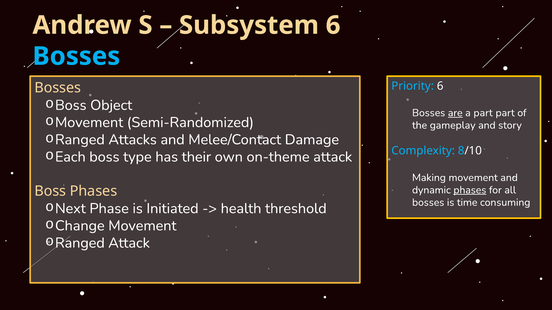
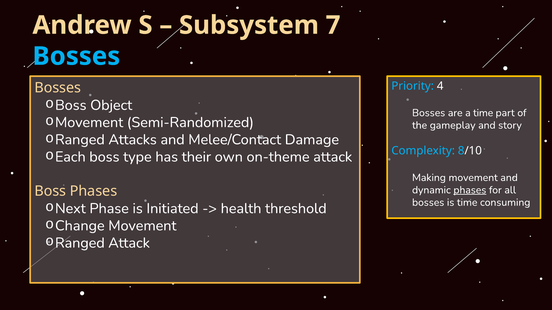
Subsystem 6: 6 -> 7
Priority 6: 6 -> 4
are underline: present -> none
a part: part -> time
